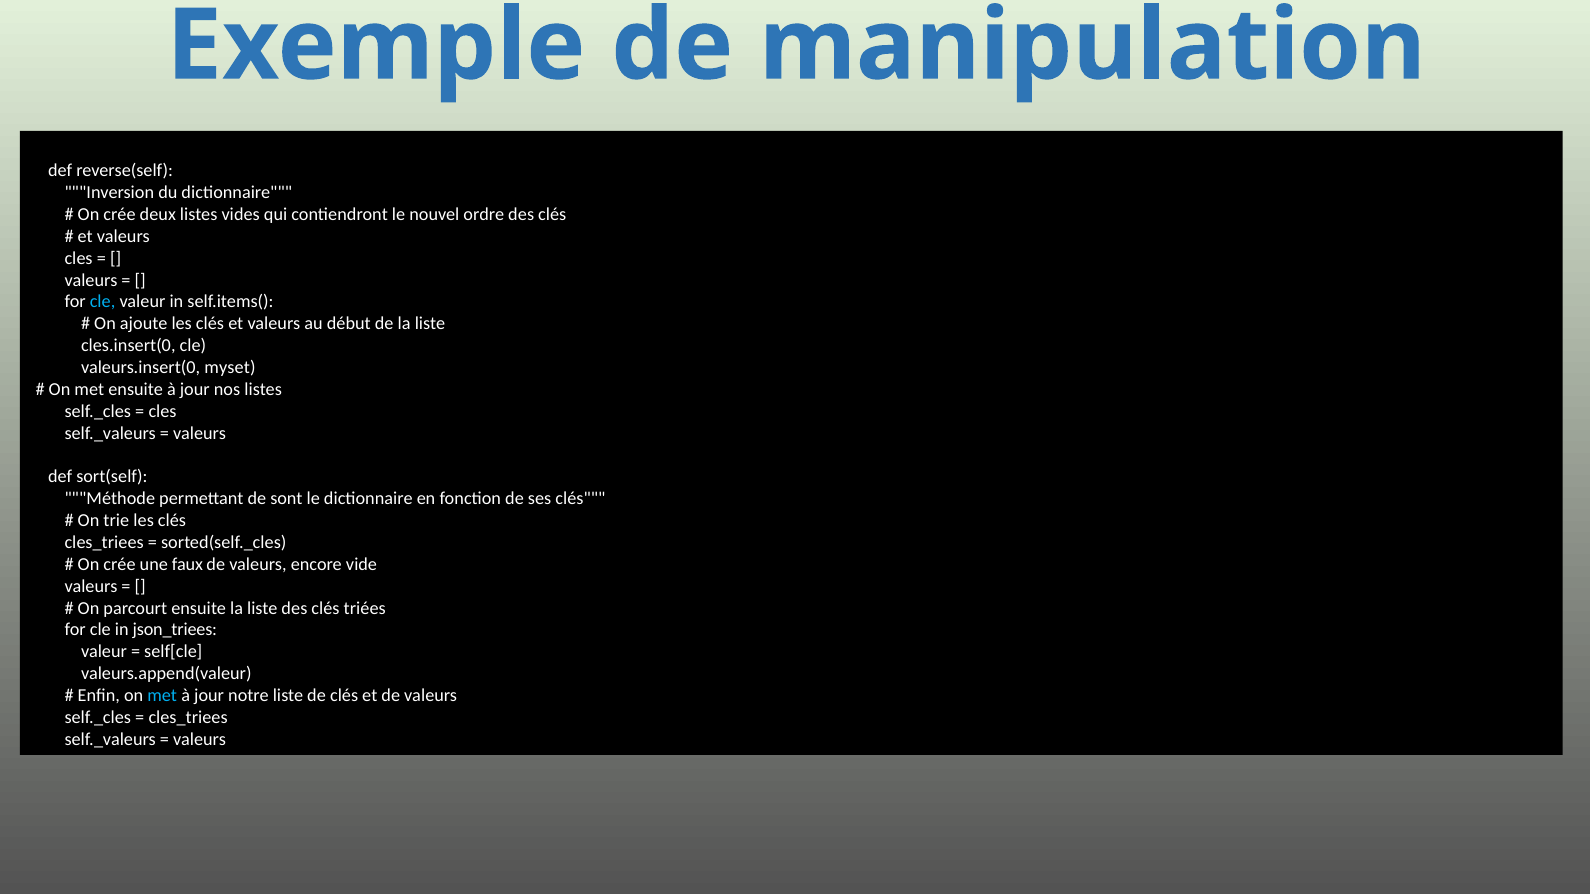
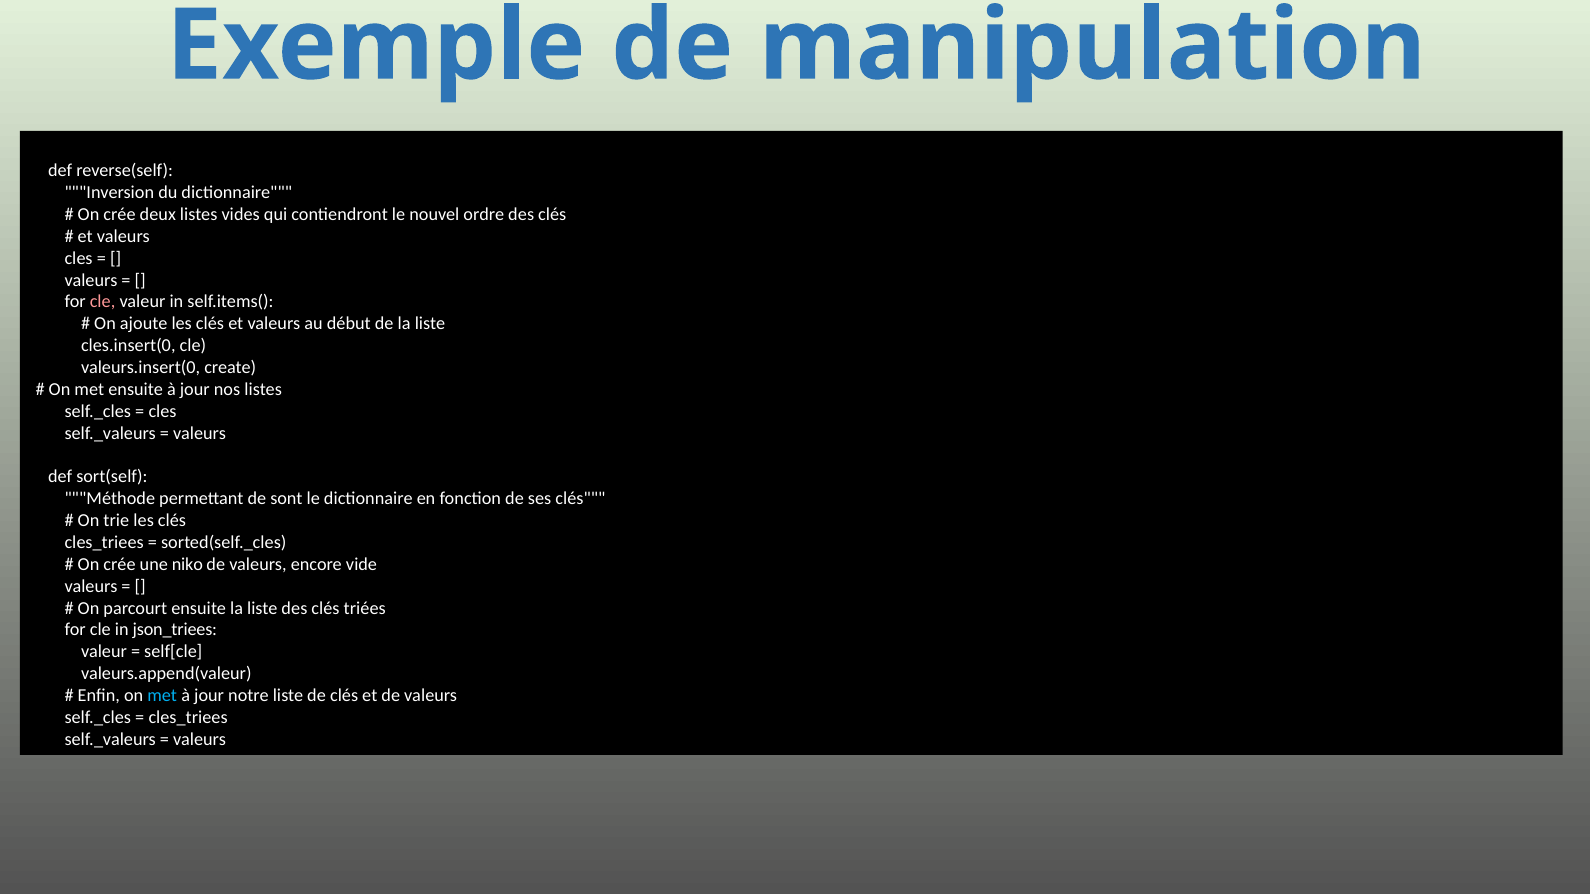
cle at (103, 302) colour: light blue -> pink
myset: myset -> create
faux: faux -> niko
